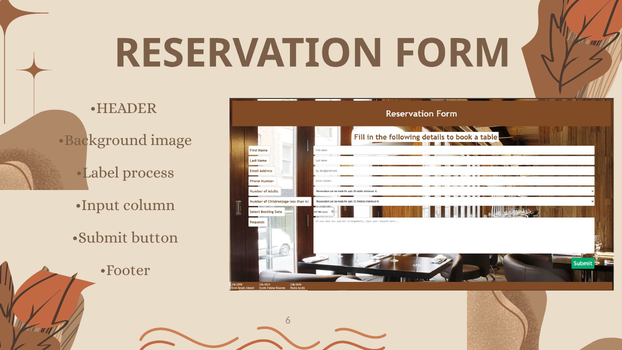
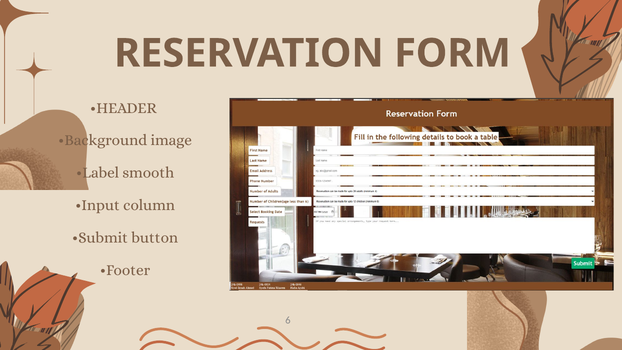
process: process -> smooth
